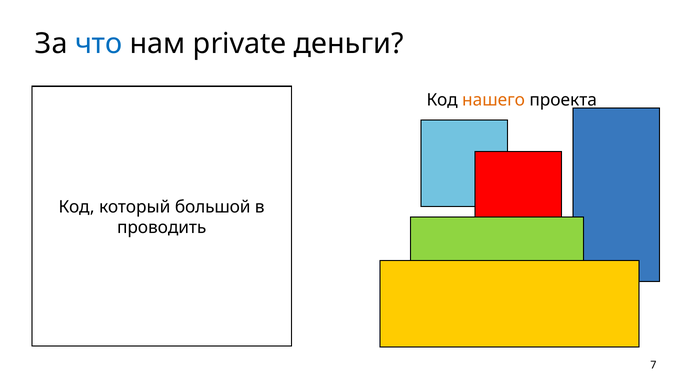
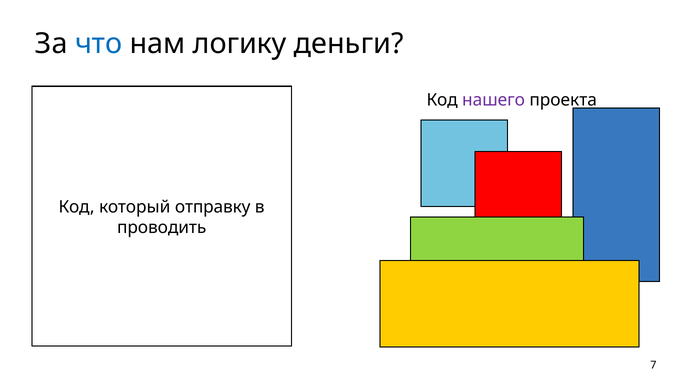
private: private -> логику
нашего colour: orange -> purple
большой: большой -> отправку
